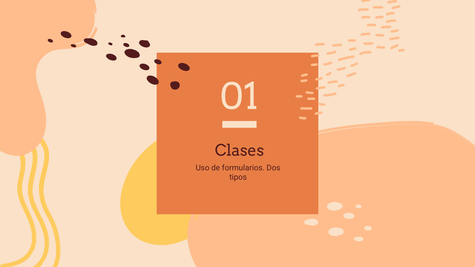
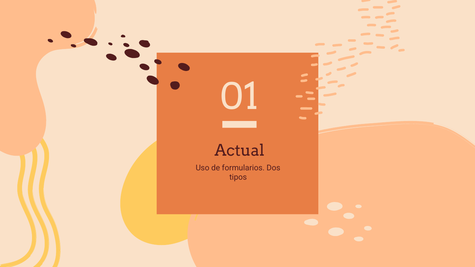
Clases: Clases -> Actual
